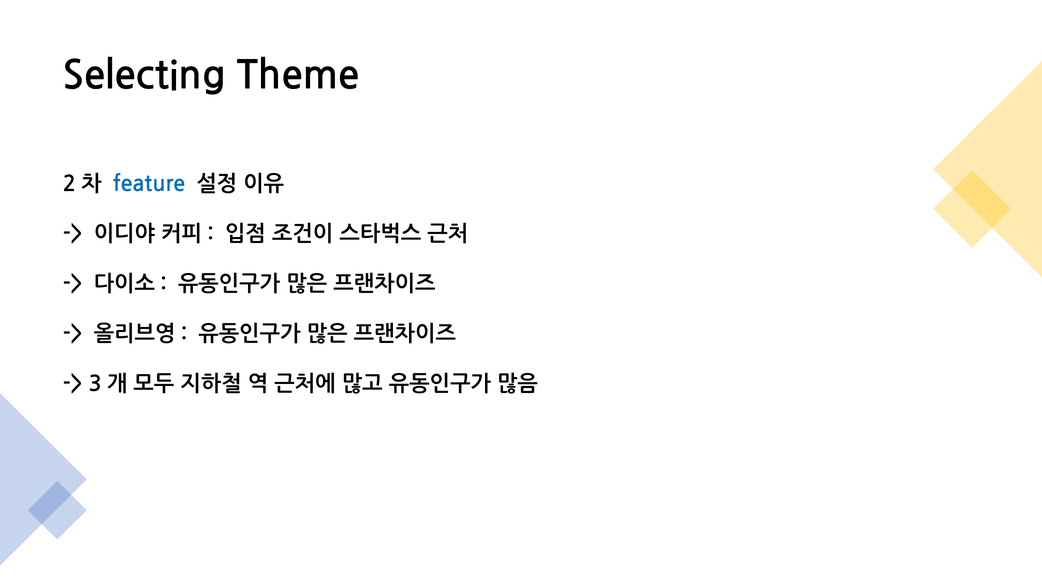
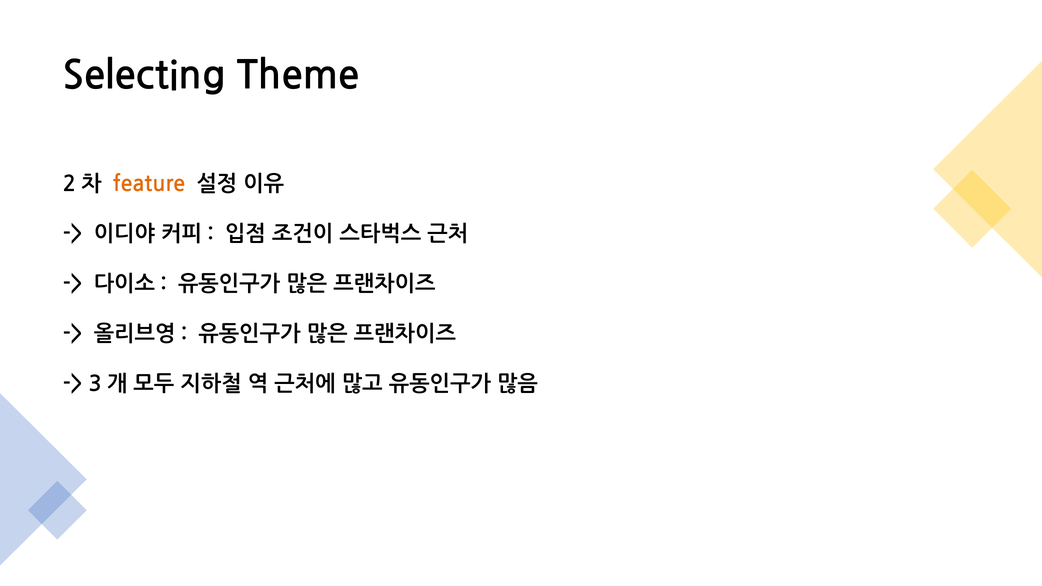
feature colour: blue -> orange
